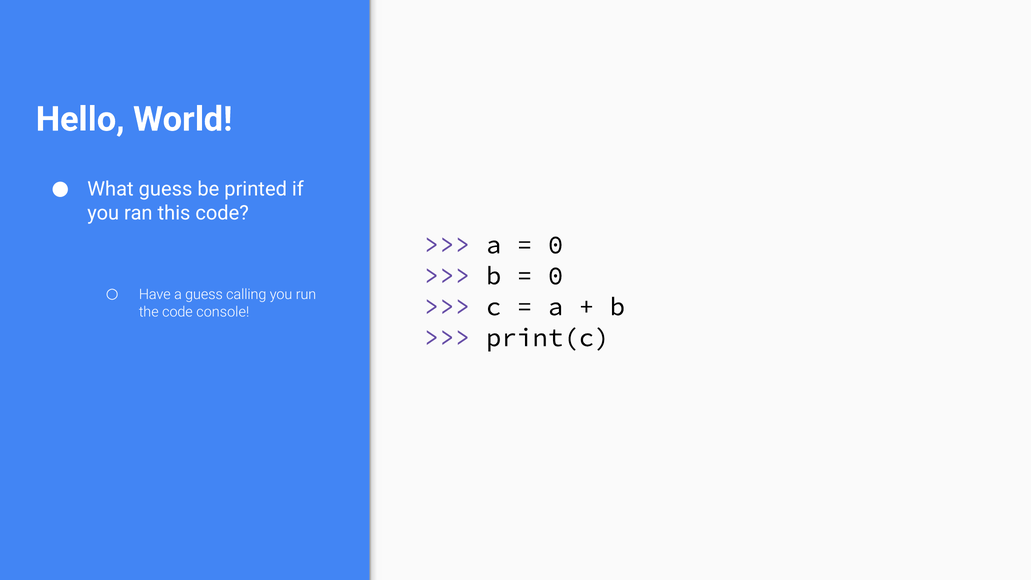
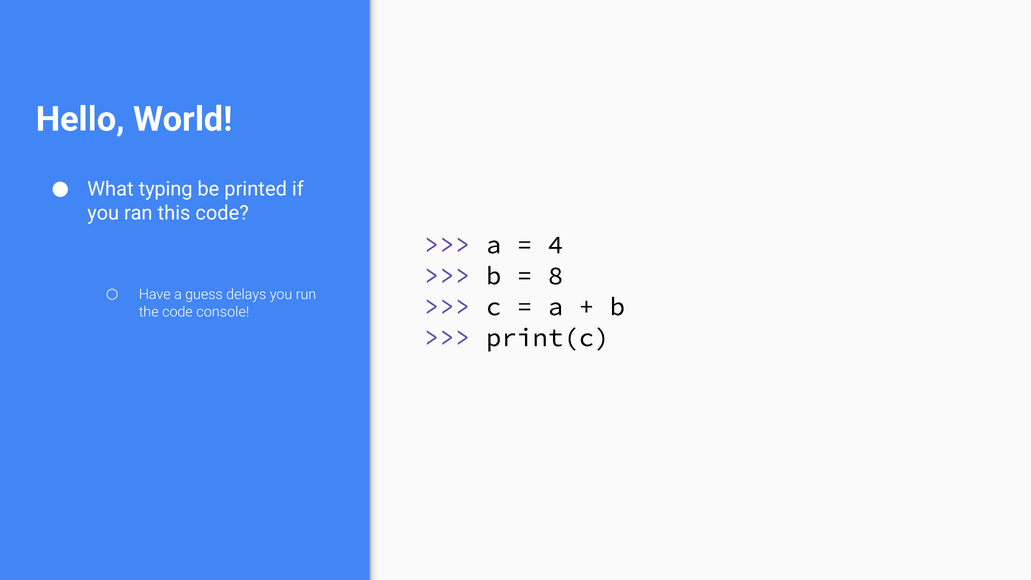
What guess: guess -> typing
0 at (556, 245): 0 -> 4
0 at (556, 276): 0 -> 8
calling: calling -> delays
